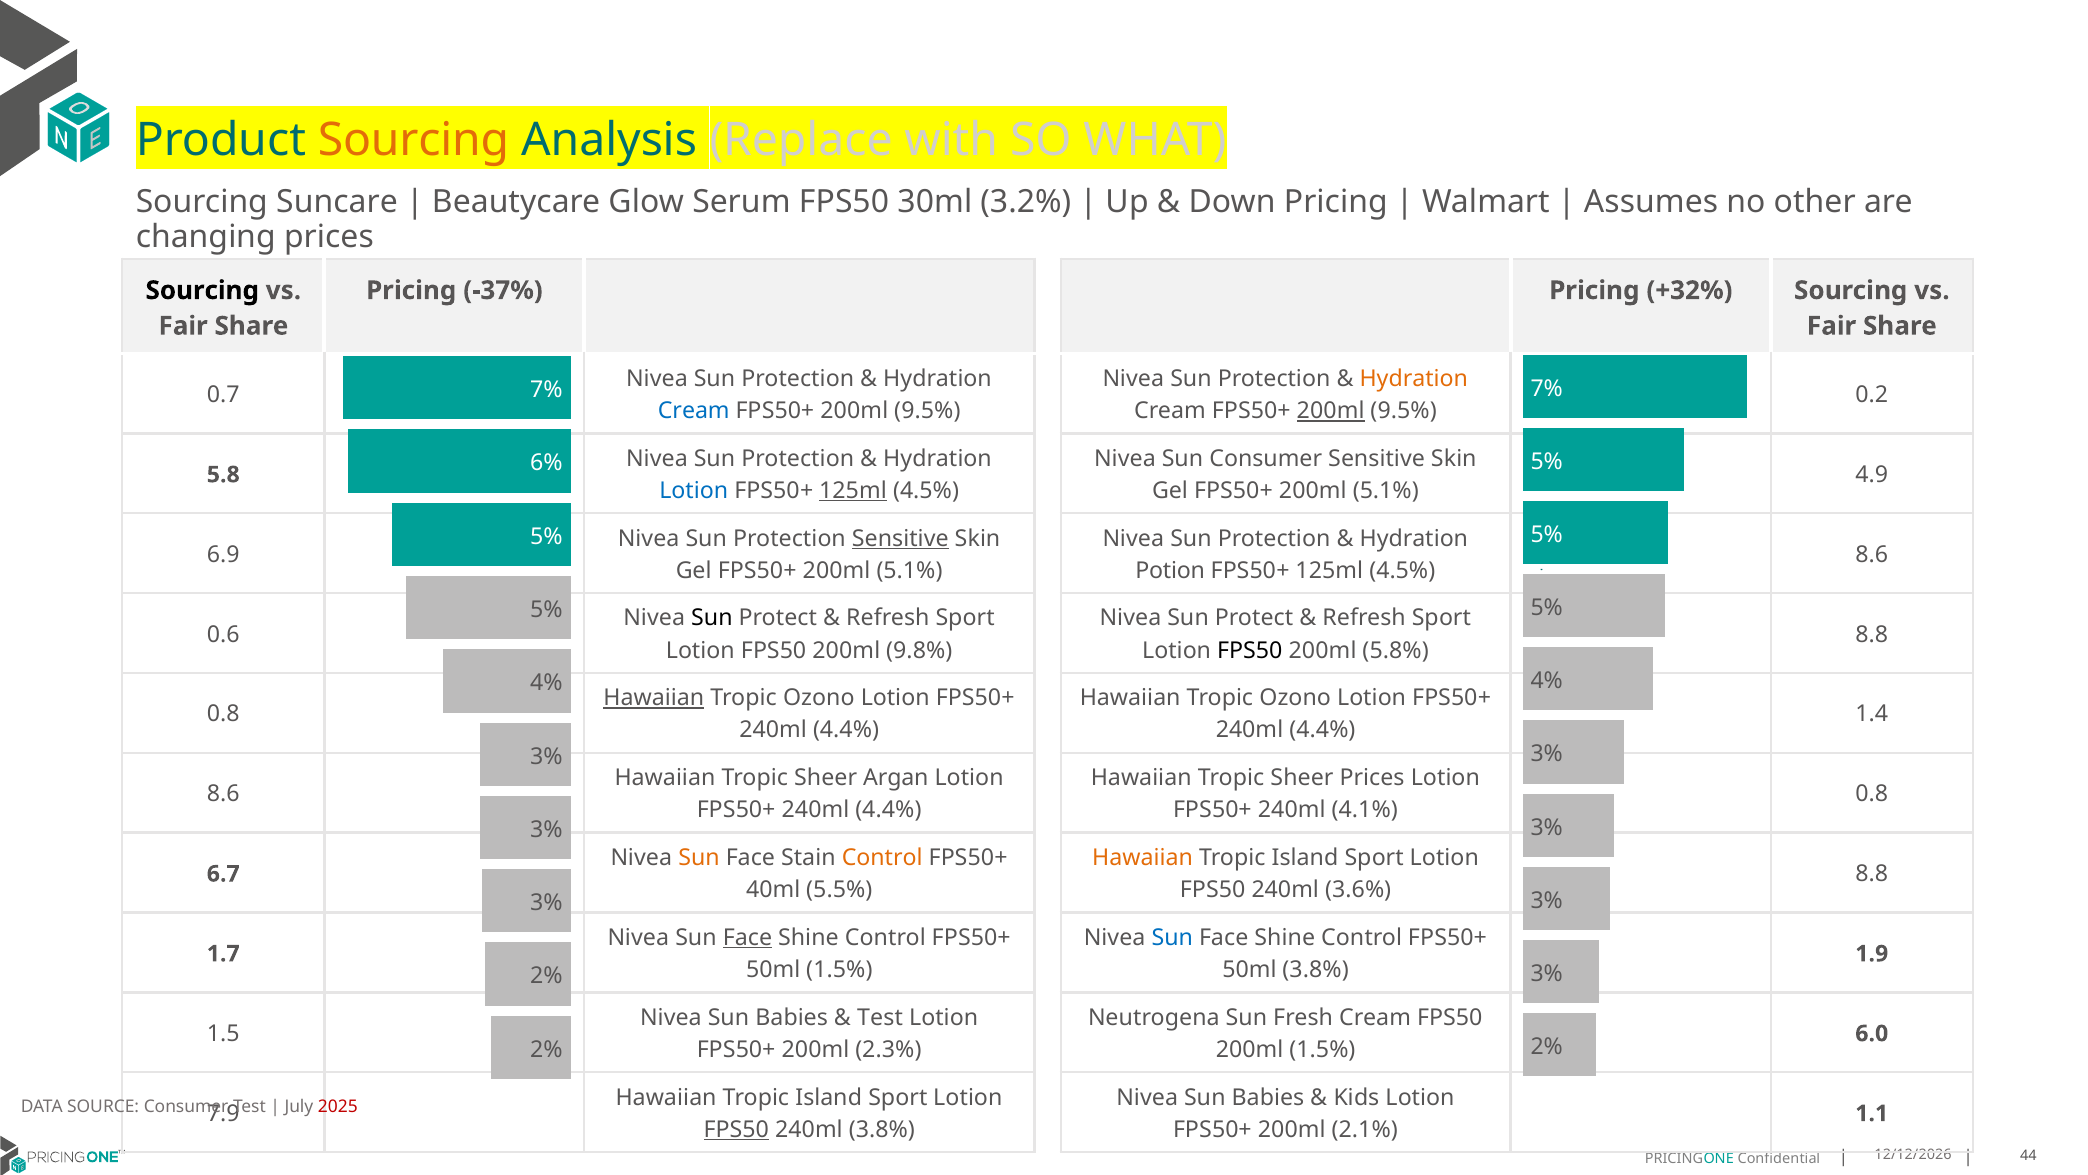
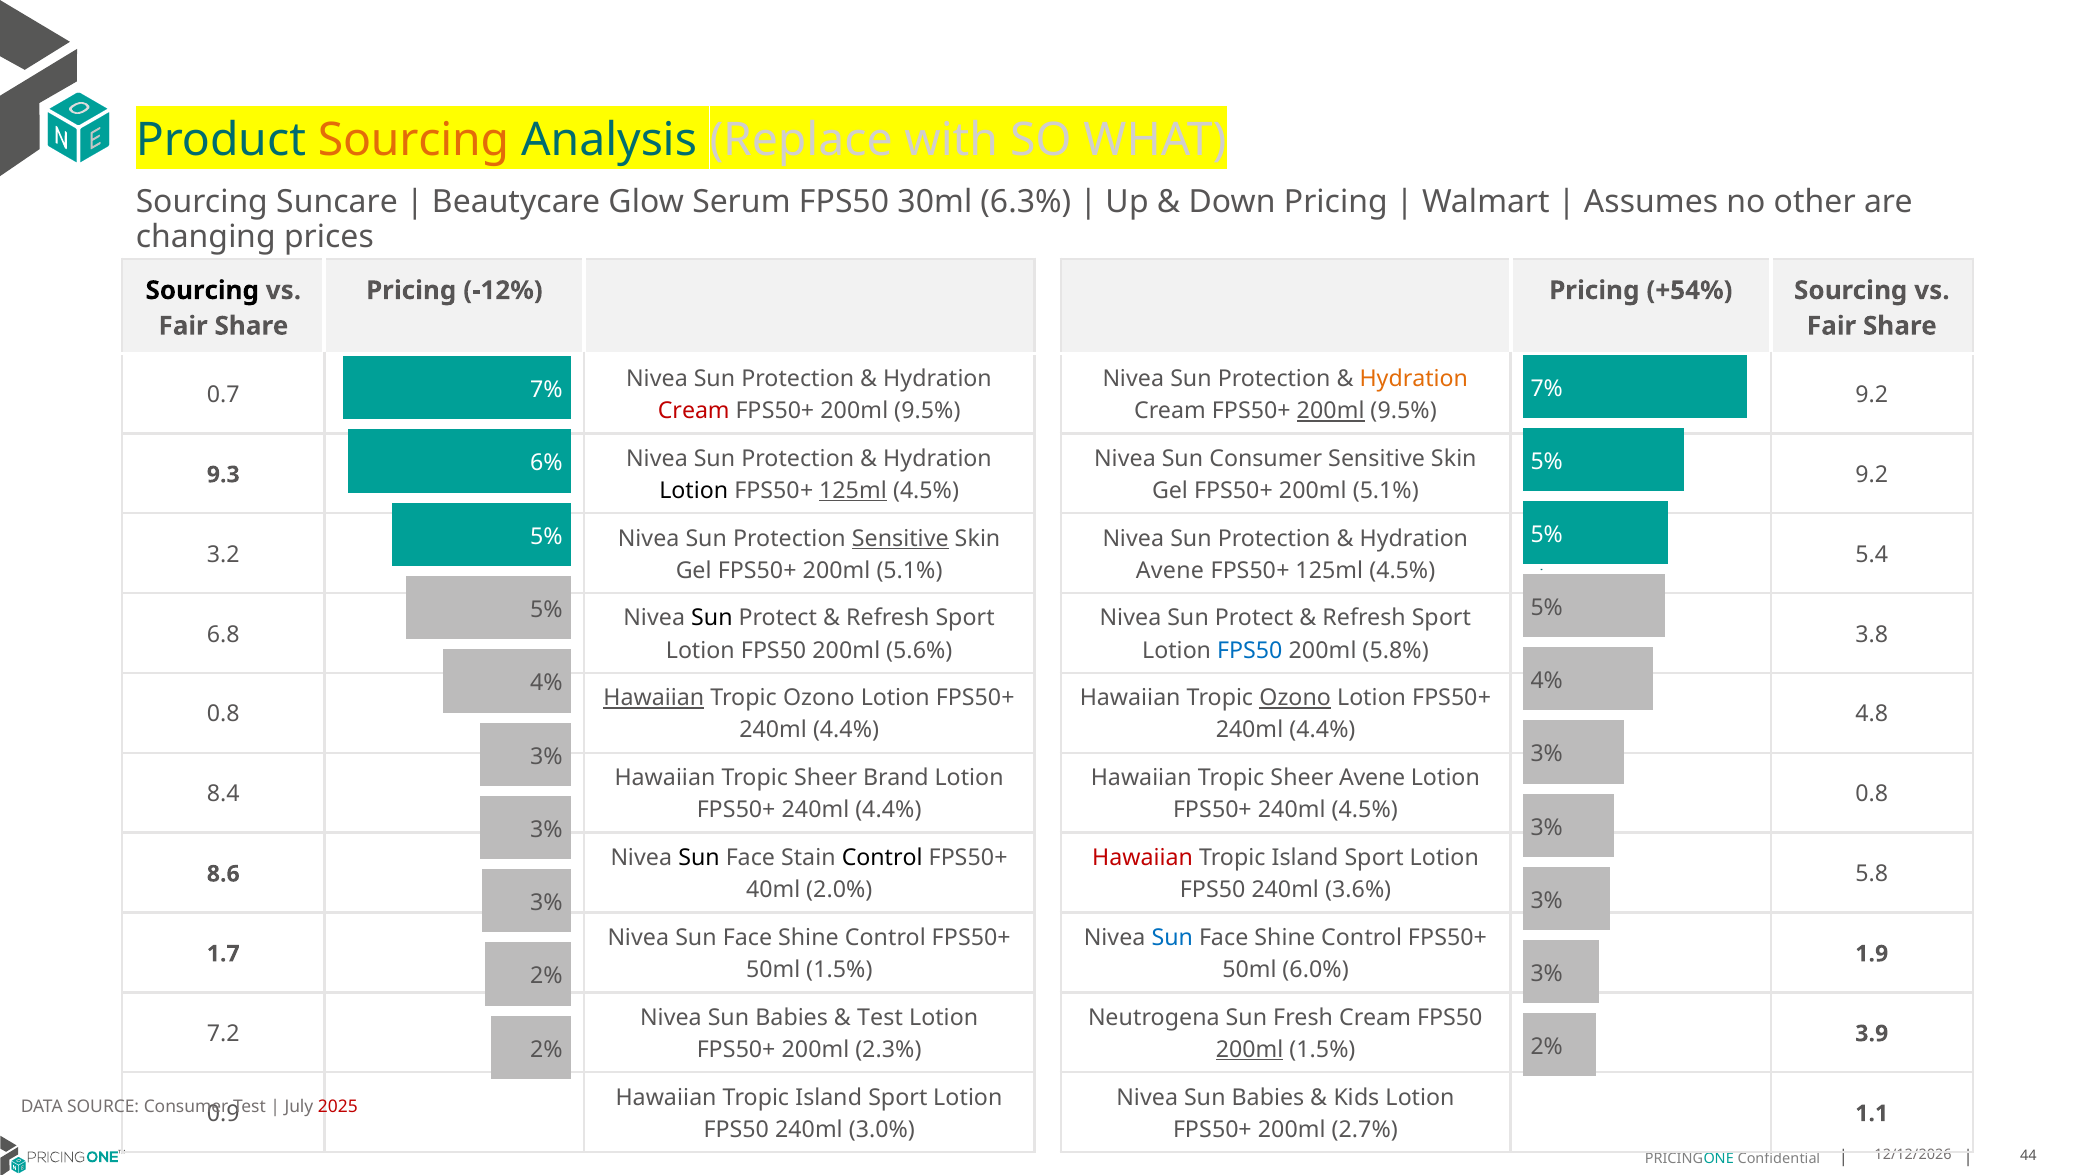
3.2%: 3.2% -> 6.3%
-37%: -37% -> -12%
+32%: +32% -> +54%
0.2 at (1872, 395): 0.2 -> 9.2
Cream at (694, 411) colour: blue -> red
4.9 at (1872, 474): 4.9 -> 9.2
5.8: 5.8 -> 9.3
Lotion at (694, 491) colour: blue -> black
6.9: 6.9 -> 3.2
8.6 at (1872, 554): 8.6 -> 5.4
Potion at (1170, 570): Potion -> Avene
0.6: 0.6 -> 6.8
8.8 at (1872, 634): 8.8 -> 3.8
9.8%: 9.8% -> 5.6%
FPS50 at (1250, 650) colour: black -> blue
Ozono at (1295, 698) underline: none -> present
1.4: 1.4 -> 4.8
Argan: Argan -> Brand
Sheer Prices: Prices -> Avene
8.6 at (223, 794): 8.6 -> 8.4
240ml 4.1%: 4.1% -> 4.5%
Sun at (699, 858) colour: orange -> black
Control at (882, 858) colour: orange -> black
Hawaiian at (1142, 858) colour: orange -> red
8.8 at (1872, 874): 8.8 -> 5.8
6.7: 6.7 -> 8.6
5.5%: 5.5% -> 2.0%
Face at (747, 937) underline: present -> none
50ml 3.8%: 3.8% -> 6.0%
1.5: 1.5 -> 7.2
6.0: 6.0 -> 3.9
200ml at (1250, 1049) underline: none -> present
7.9: 7.9 -> 0.9
FPS50 at (736, 1129) underline: present -> none
240ml 3.8%: 3.8% -> 3.0%
2.1%: 2.1% -> 2.7%
